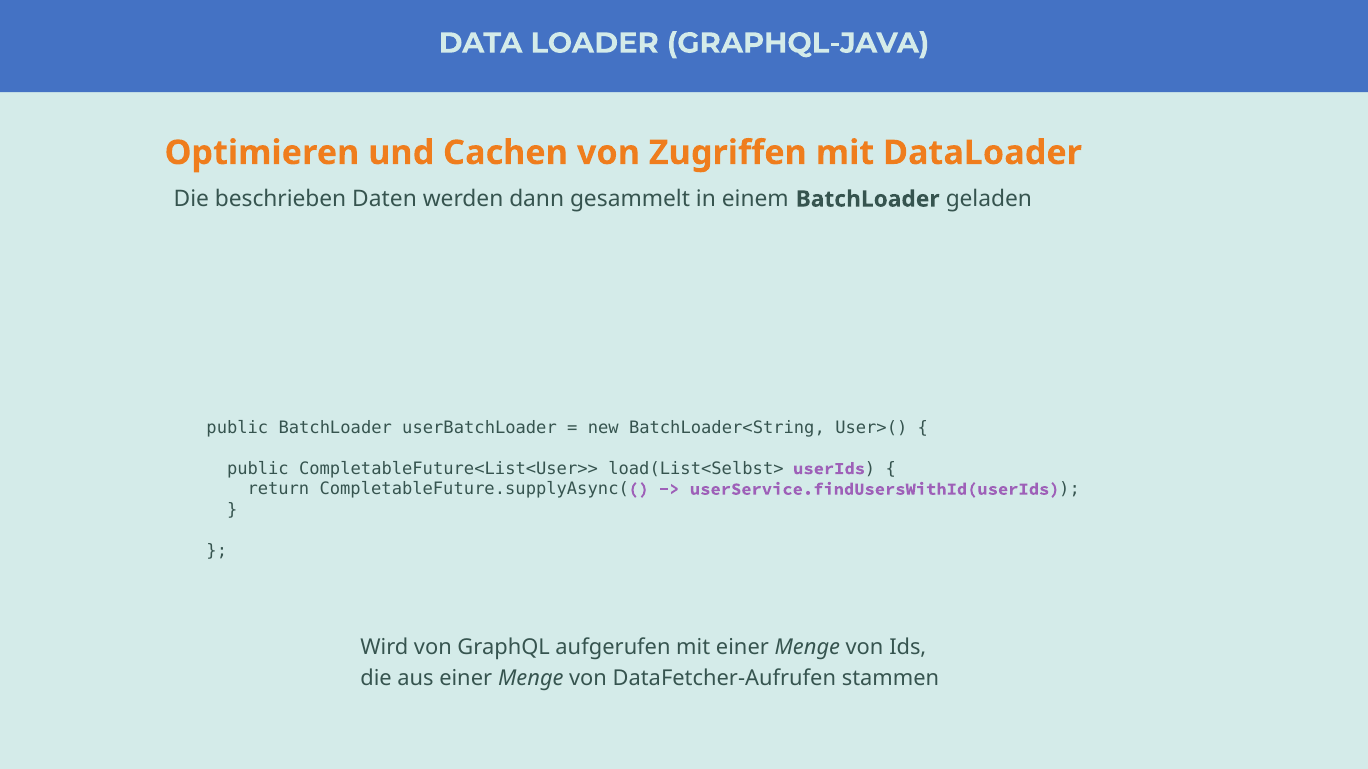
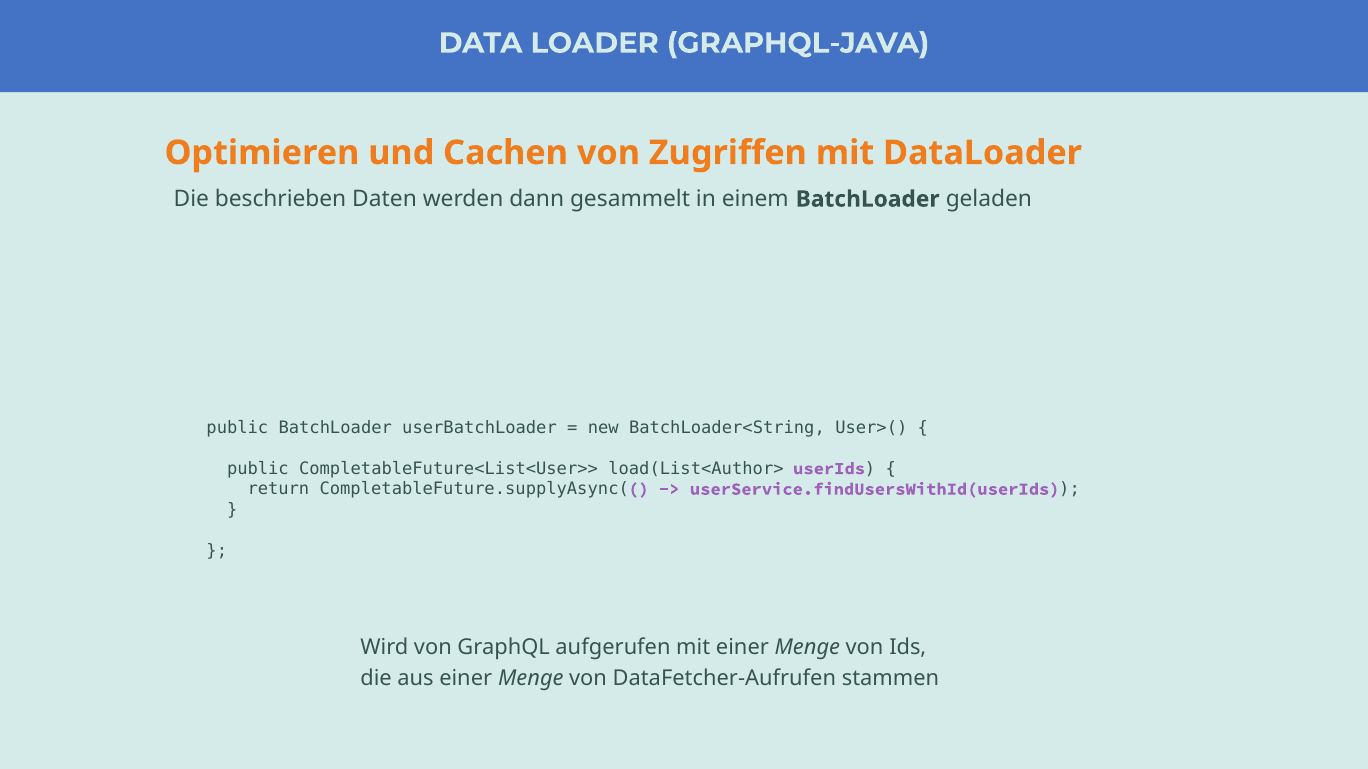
load(List<Selbst>: load(List<Selbst> -> load(List<Author>
